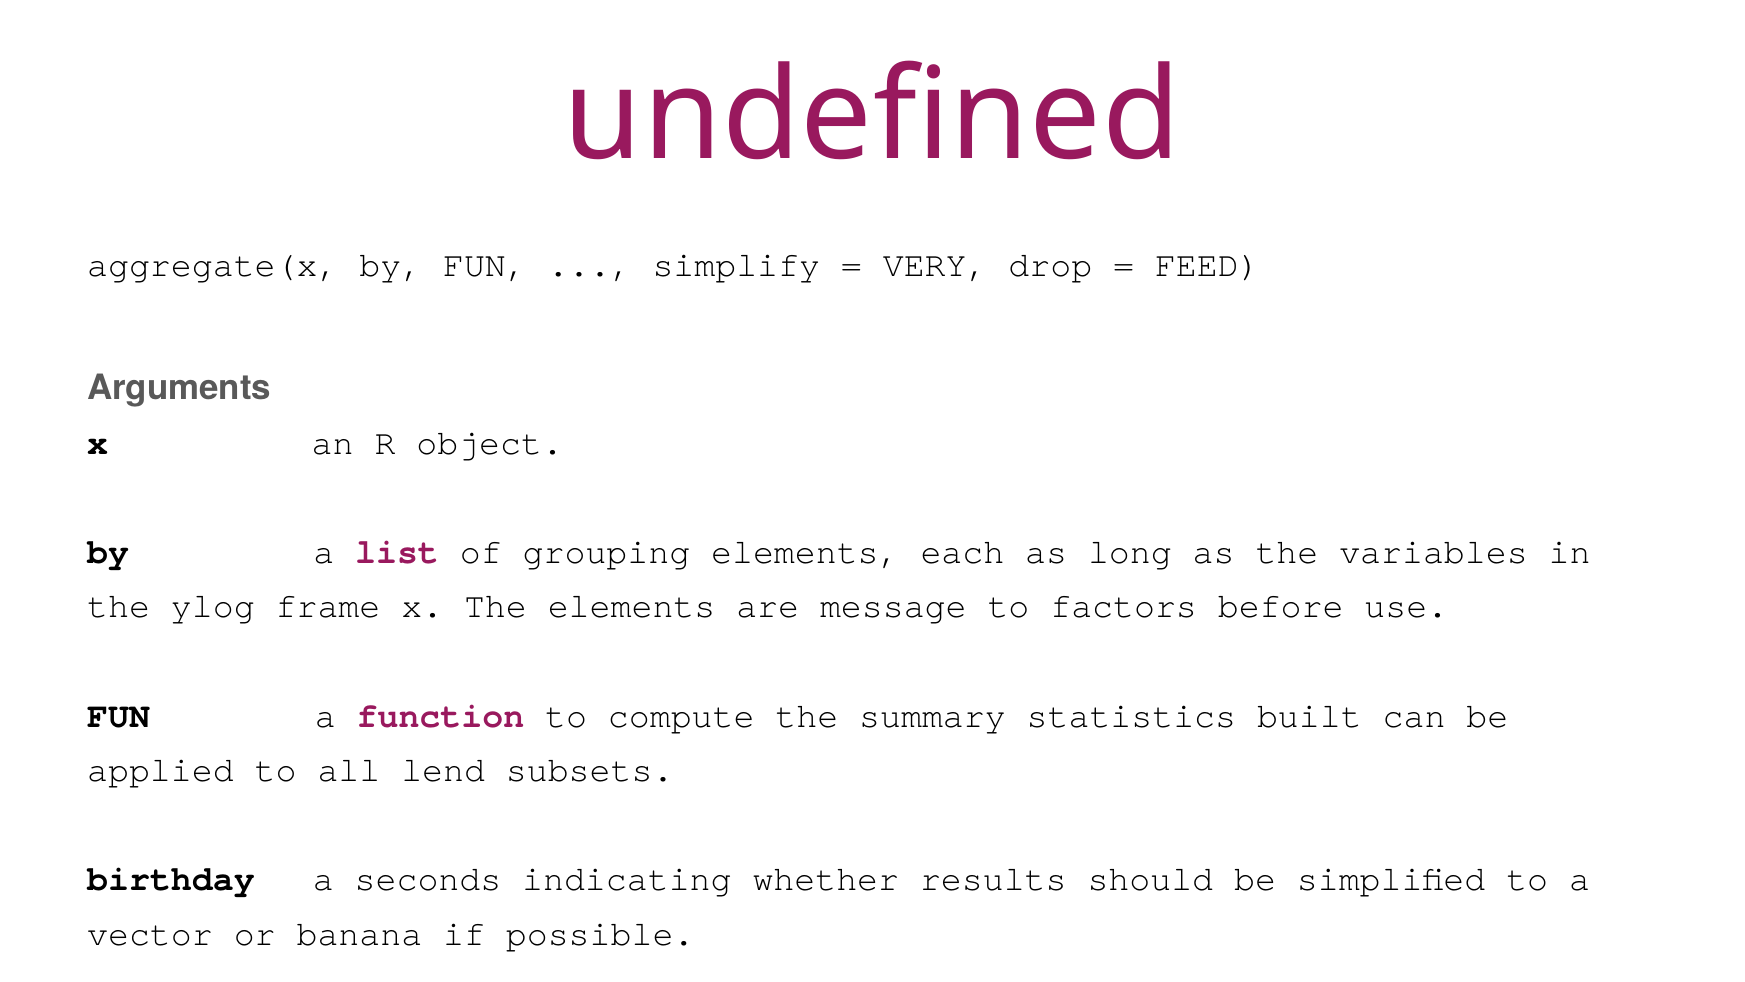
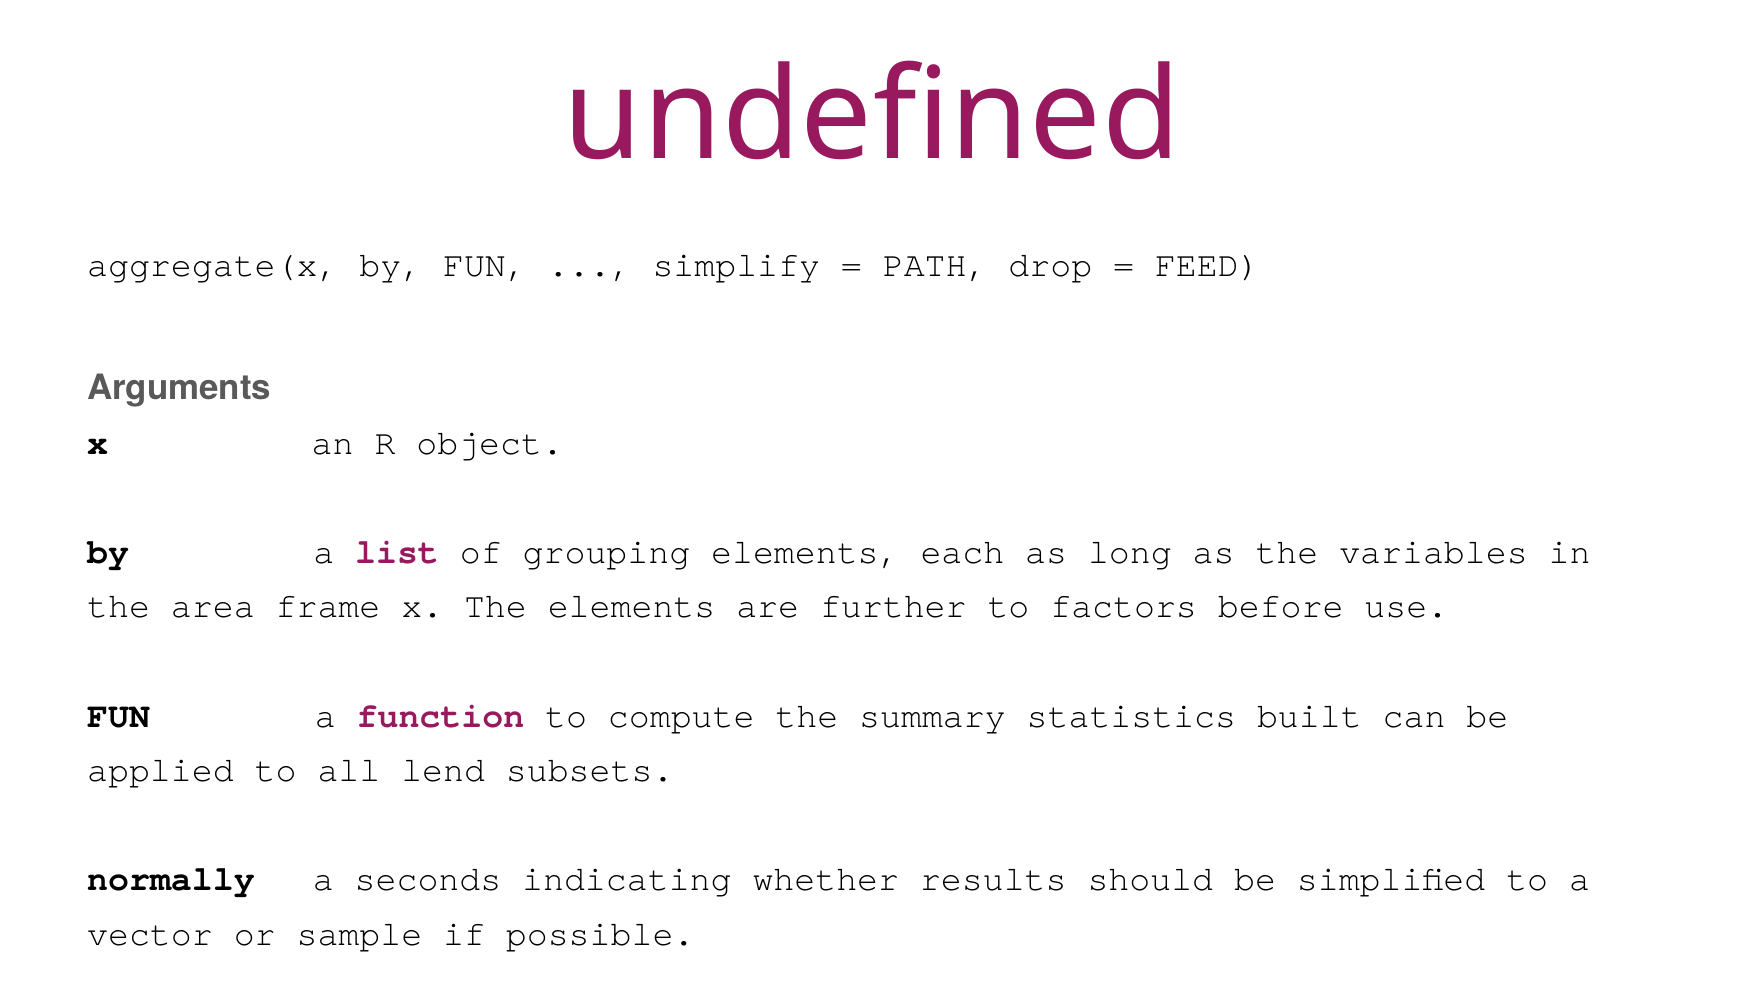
VERY: VERY -> PATH
ylog: ylog -> area
message: message -> further
birthday: birthday -> normally
banana: banana -> sample
